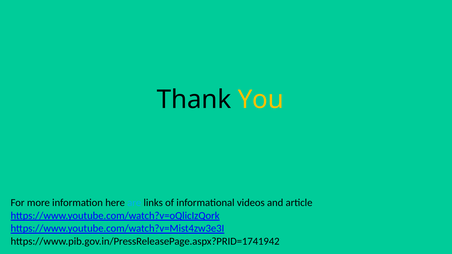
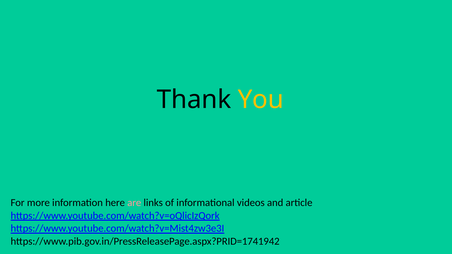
are colour: light blue -> pink
